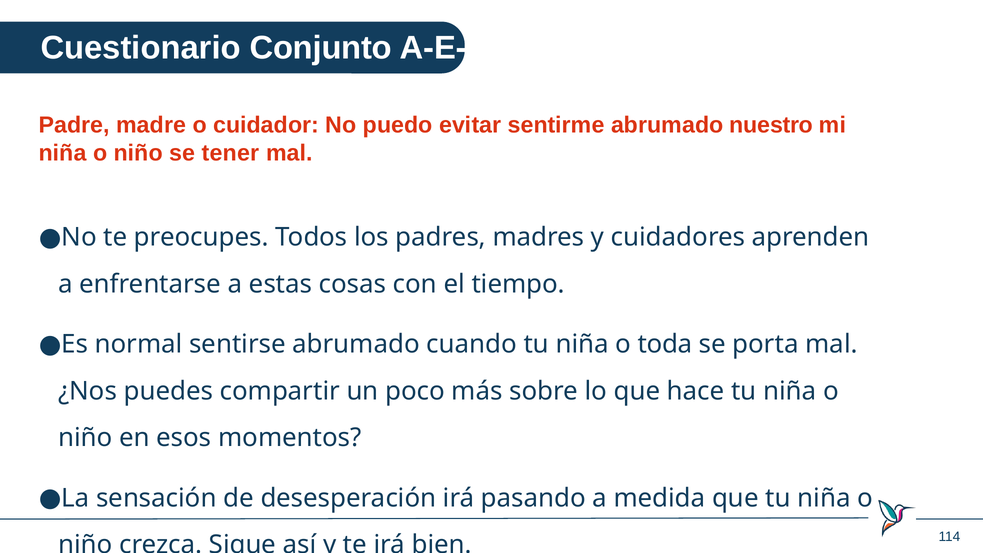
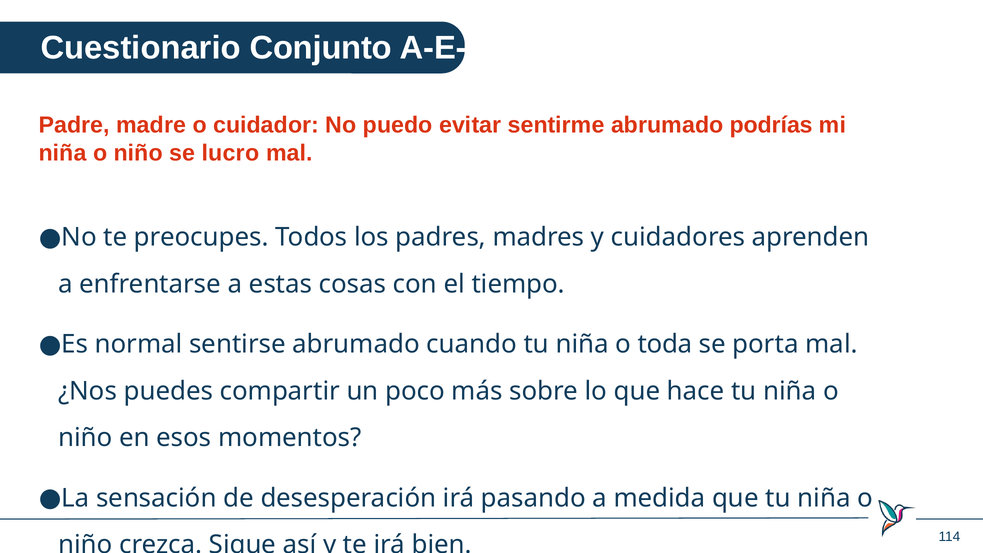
nuestro: nuestro -> podrías
tener: tener -> lucro
